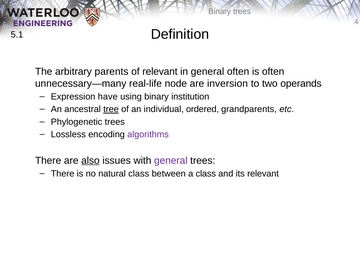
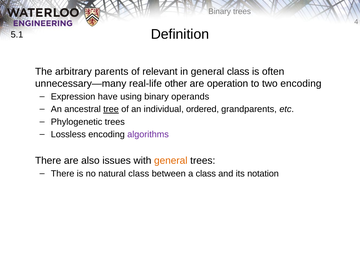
general often: often -> class
node: node -> other
inversion: inversion -> operation
two operands: operands -> encoding
institution: institution -> operands
also underline: present -> none
general at (171, 161) colour: purple -> orange
its relevant: relevant -> notation
